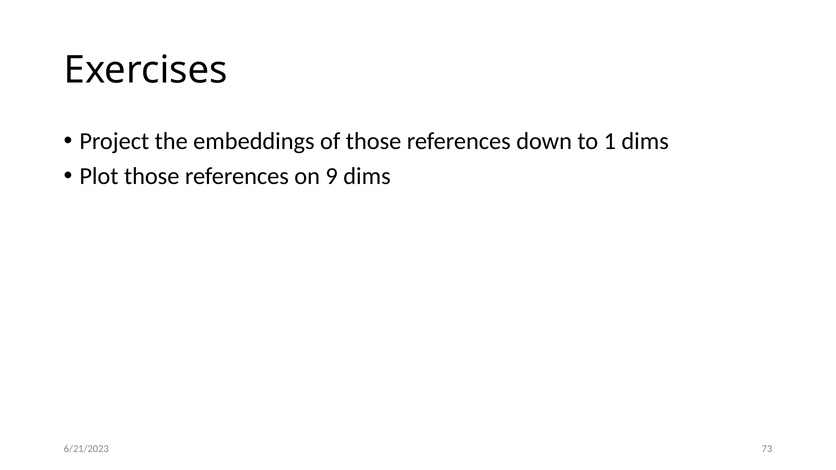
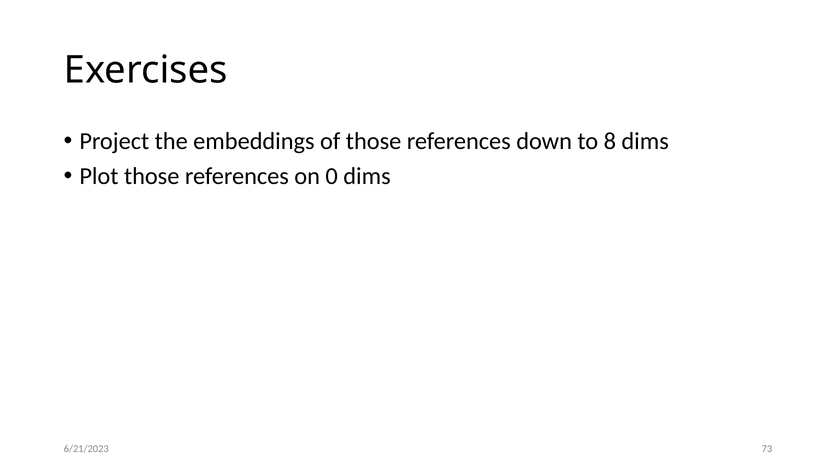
1: 1 -> 8
9: 9 -> 0
